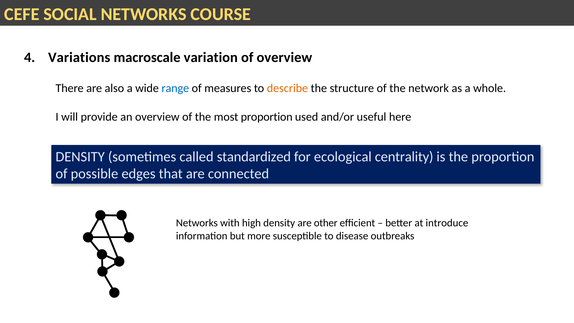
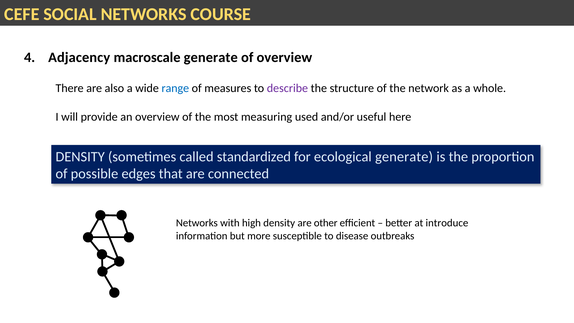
Variations: Variations -> Adjacency
macroscale variation: variation -> generate
describe colour: orange -> purple
most proportion: proportion -> measuring
ecological centrality: centrality -> generate
